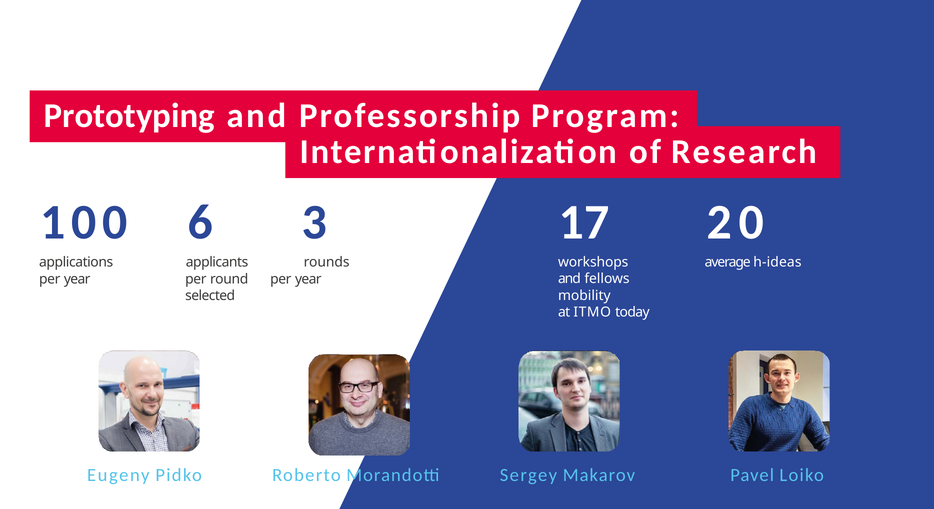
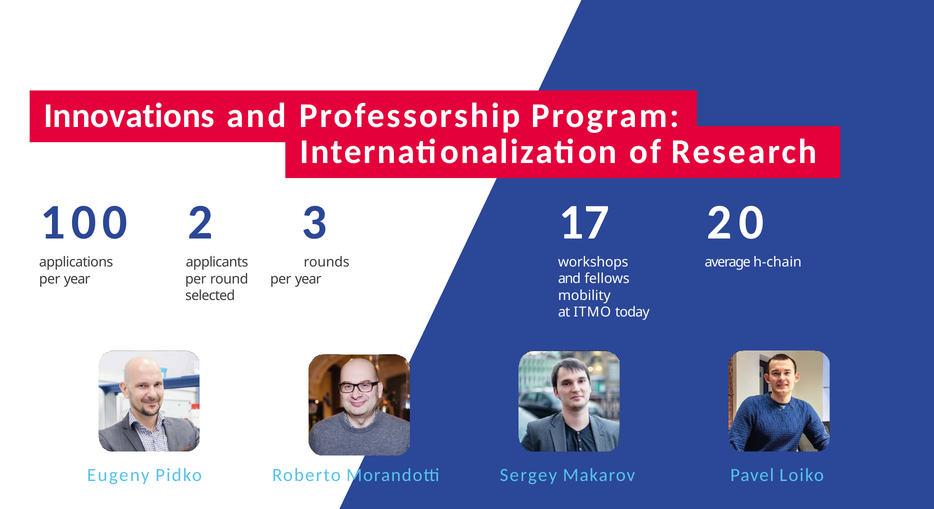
Prototyping: Prototyping -> Innovations
6: 6 -> 2
h-ideas: h-ideas -> h-chain
